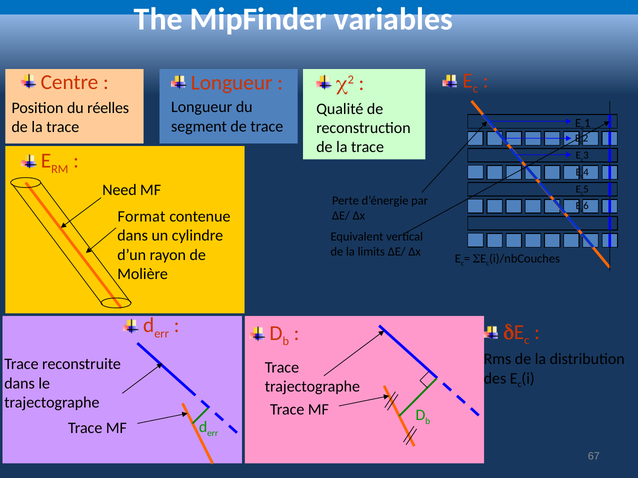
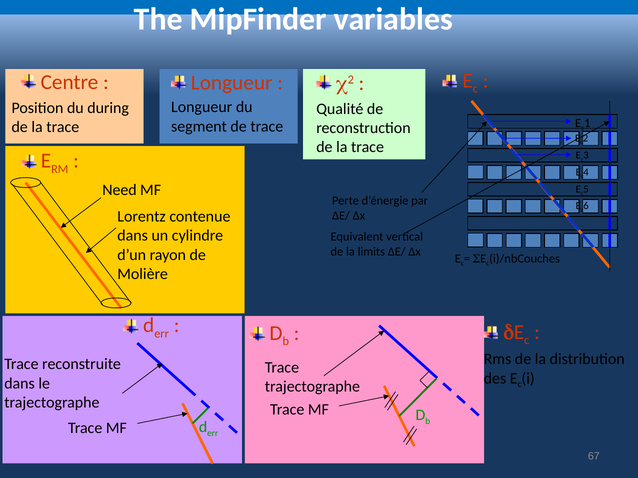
réelles: réelles -> during
Format: Format -> Lorentz
